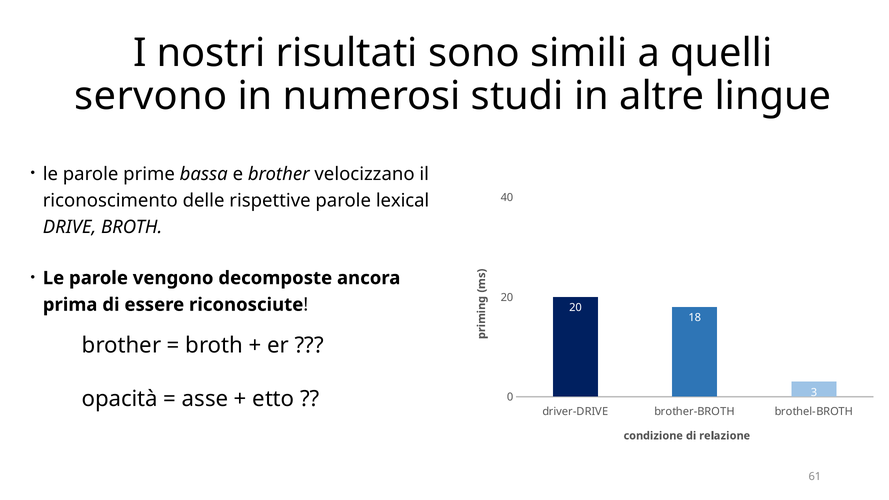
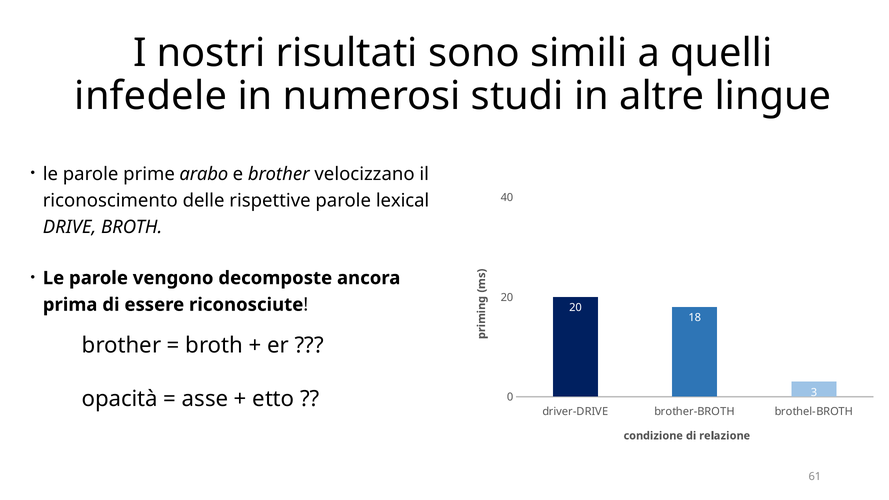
servono: servono -> infedele
bassa: bassa -> arabo
